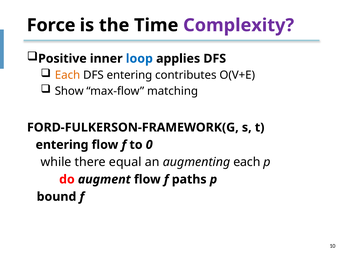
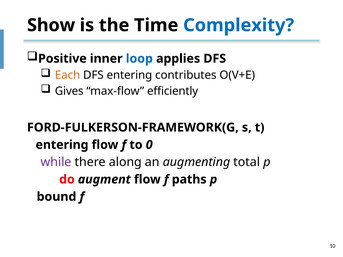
Force: Force -> Show
Complexity colour: purple -> blue
Show: Show -> Gives
matching: matching -> efficiently
while colour: black -> purple
equal: equal -> along
augmenting each: each -> total
